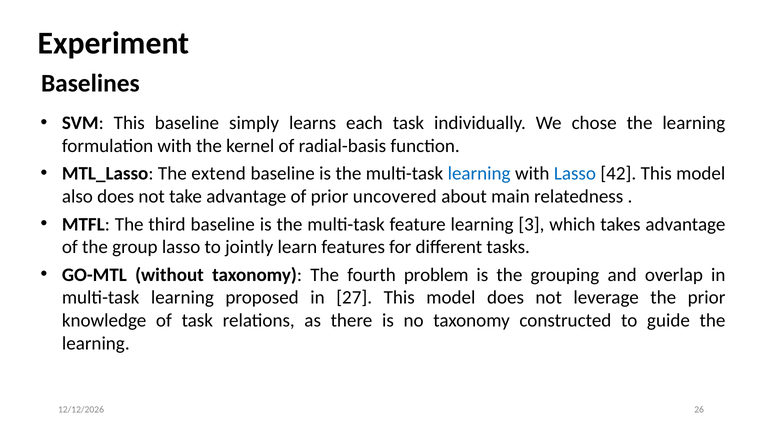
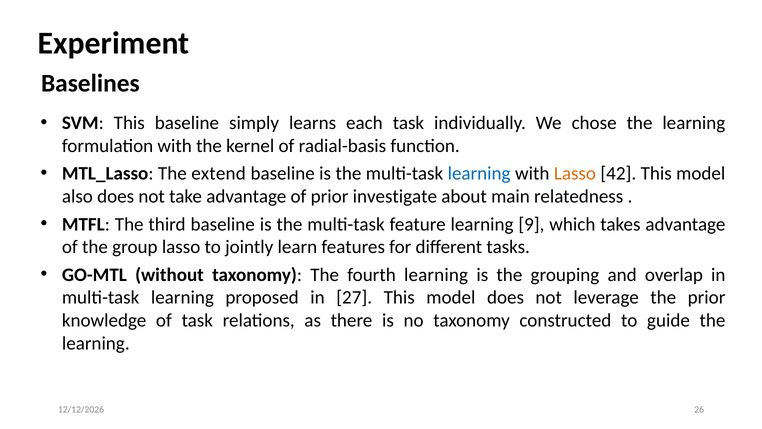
Lasso at (575, 174) colour: blue -> orange
uncovered: uncovered -> investigate
3: 3 -> 9
fourth problem: problem -> learning
